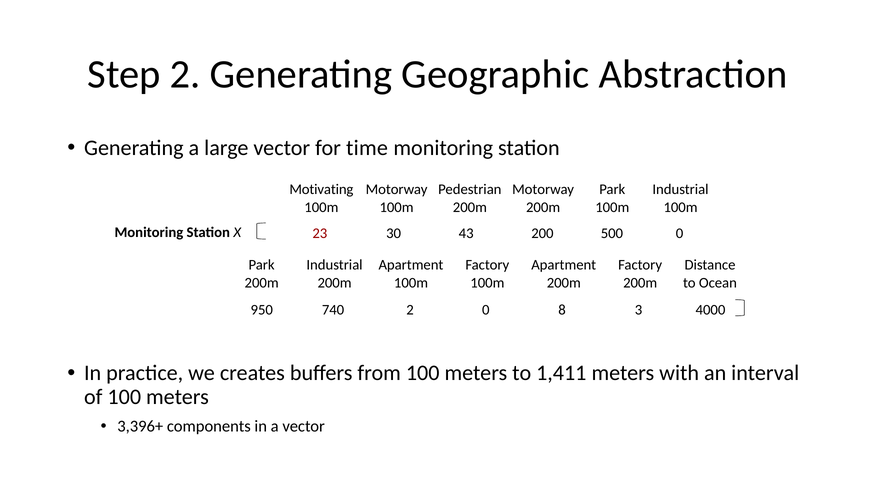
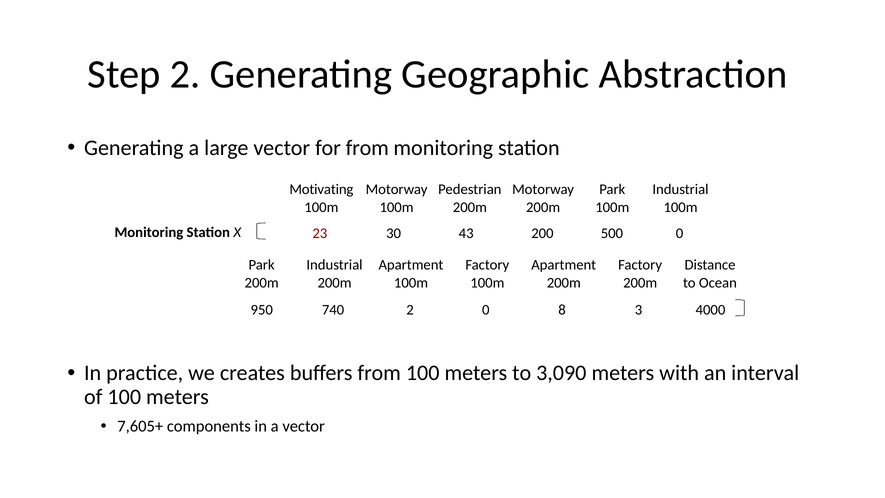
for time: time -> from
1,411: 1,411 -> 3,090
3,396+: 3,396+ -> 7,605+
